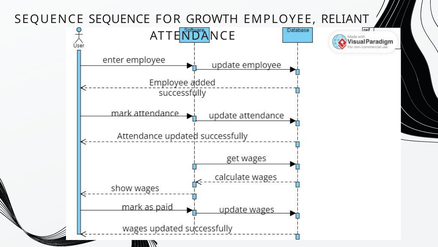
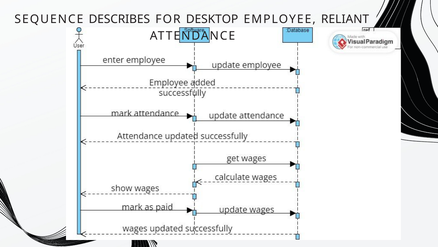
SEQUENCE SEQUENCE: SEQUENCE -> DESCRIBES
GROWTH: GROWTH -> DESKTOP
